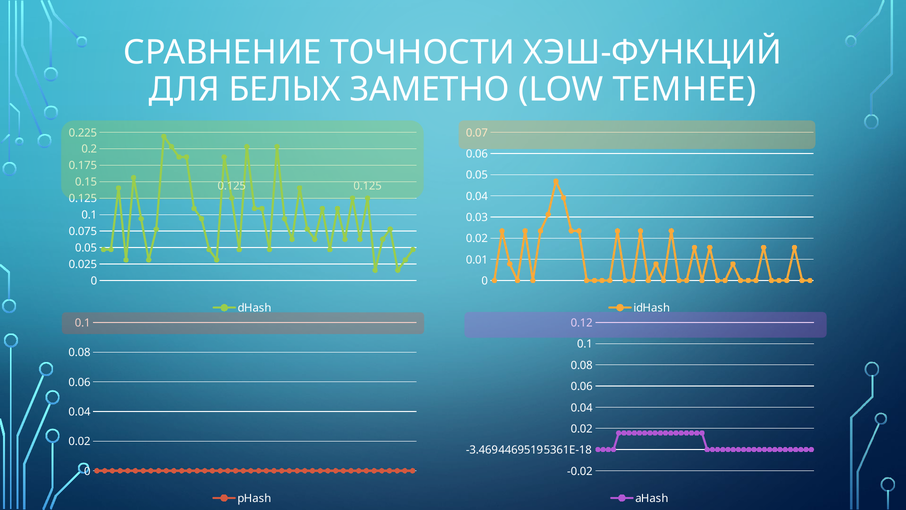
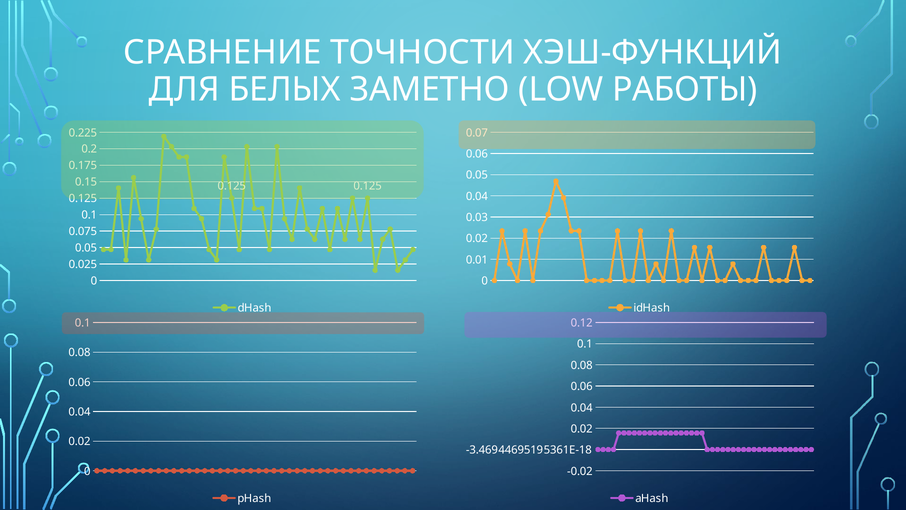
ТЕМНЕЕ: ТЕМНЕЕ -> РАБОТЫ
